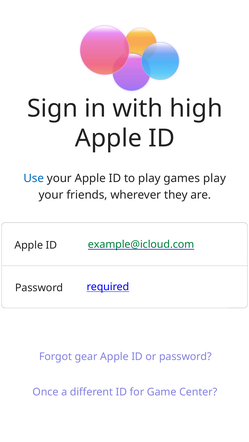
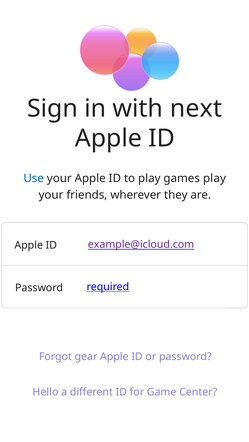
high: high -> next
example@icloud.com colour: green -> purple
Once: Once -> Hello
